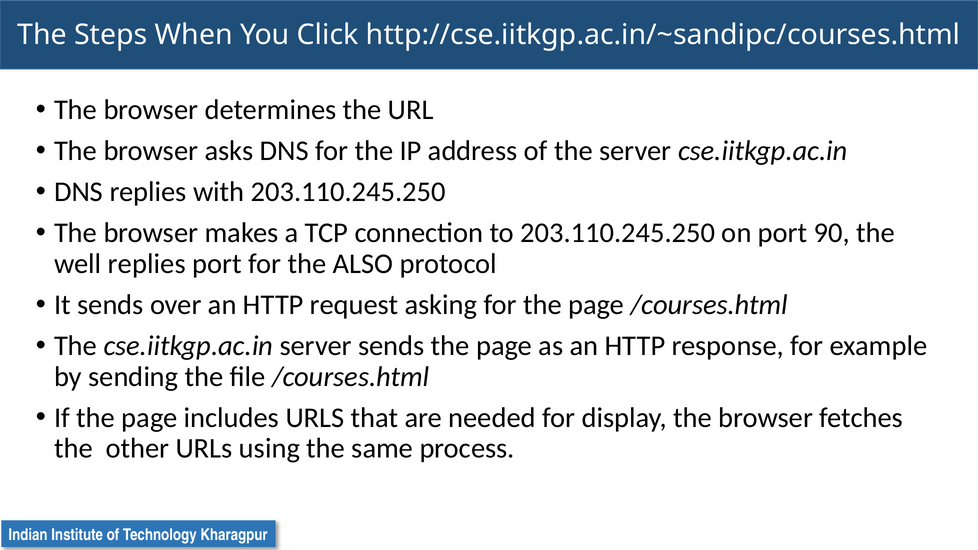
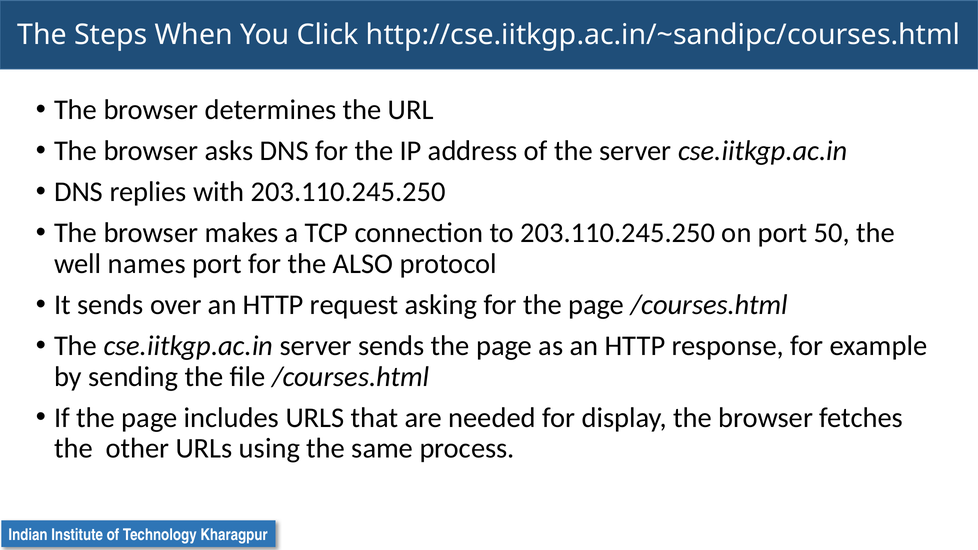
90: 90 -> 50
well replies: replies -> names
